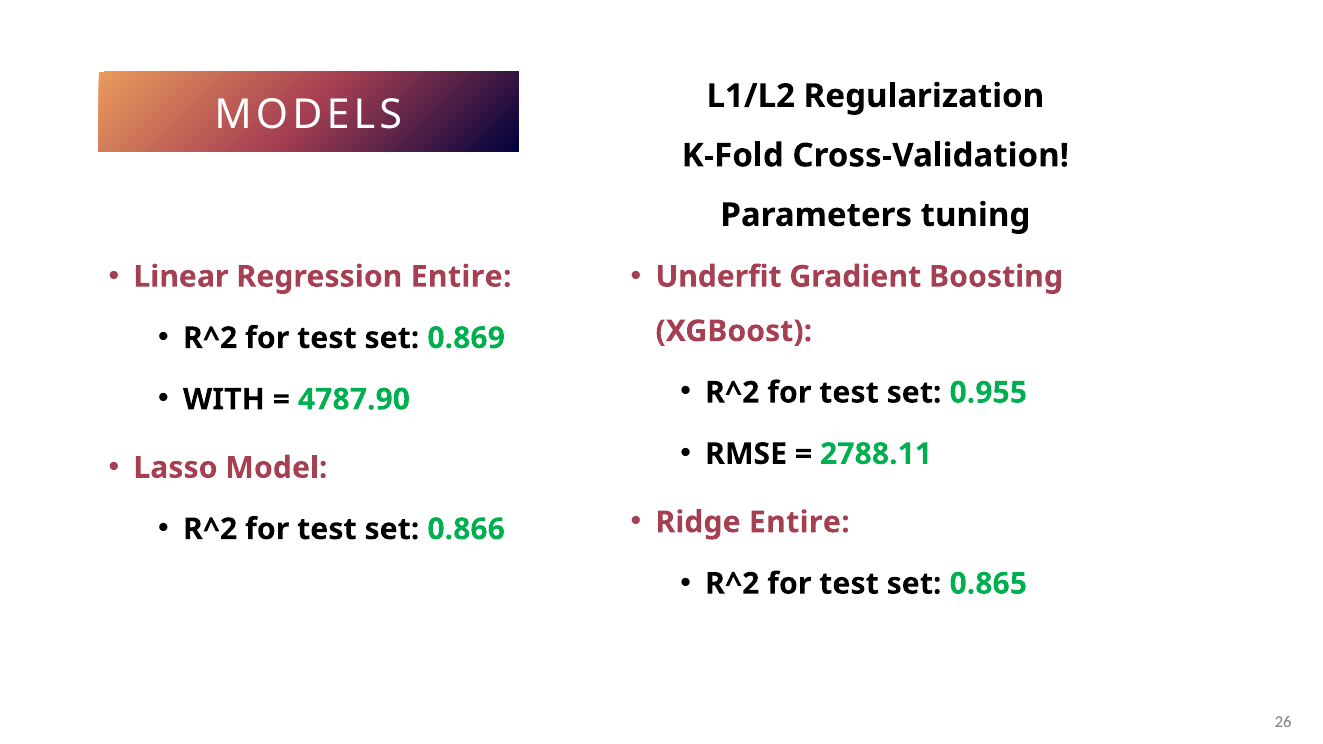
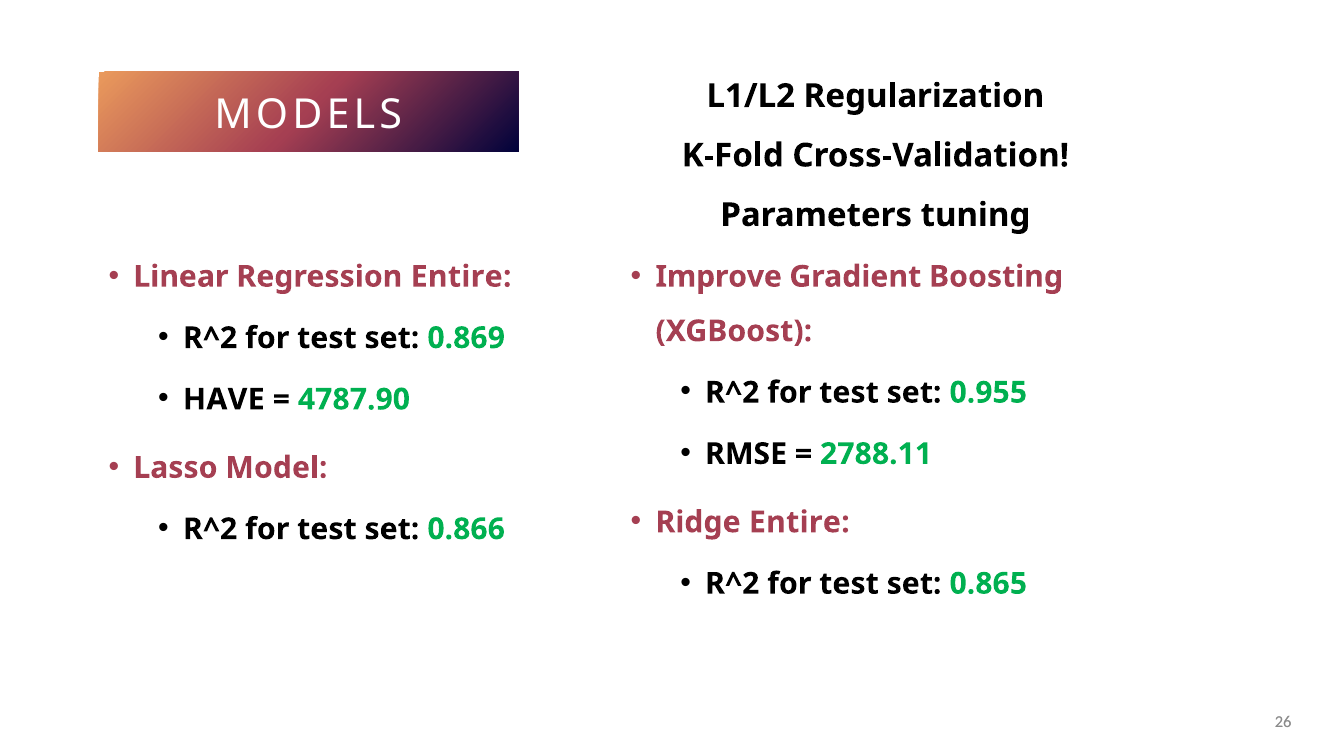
Underfit: Underfit -> Improve
WITH: WITH -> HAVE
